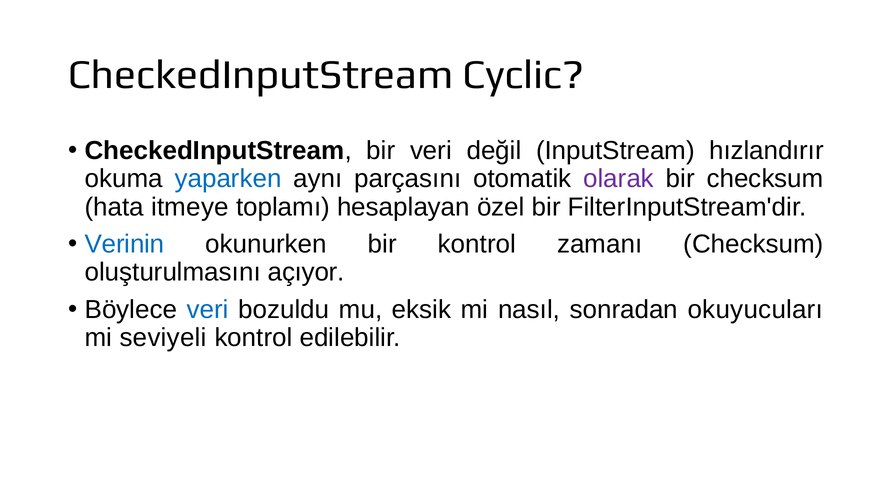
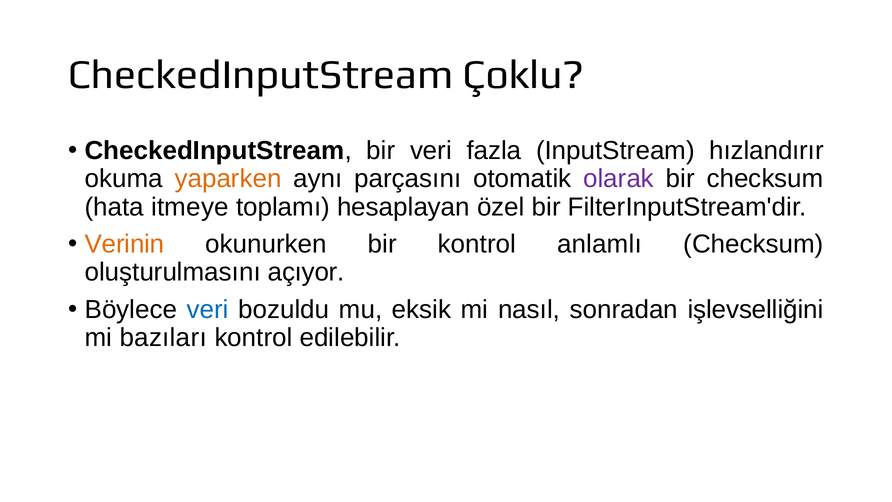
Cyclic: Cyclic -> Çoklu
değil: değil -> fazla
yaparken colour: blue -> orange
Verinin colour: blue -> orange
zamanı: zamanı -> anlamlı
okuyucuları: okuyucuları -> işlevselliğini
seviyeli: seviyeli -> bazıları
